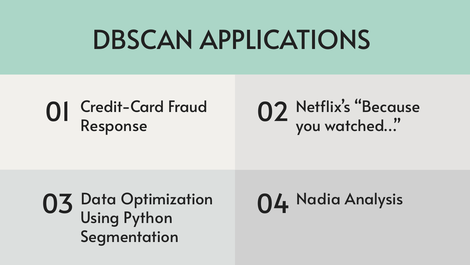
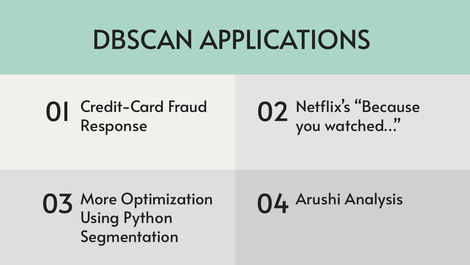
Data: Data -> More
Nadia: Nadia -> Arushi
